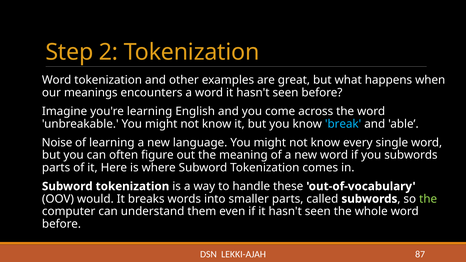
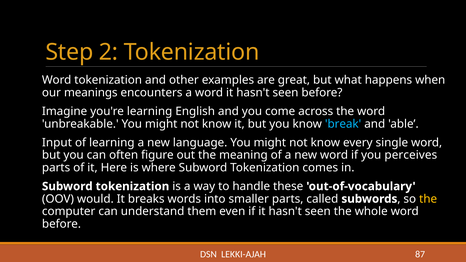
Noise: Noise -> Input
you subwords: subwords -> perceives
the at (428, 199) colour: light green -> yellow
